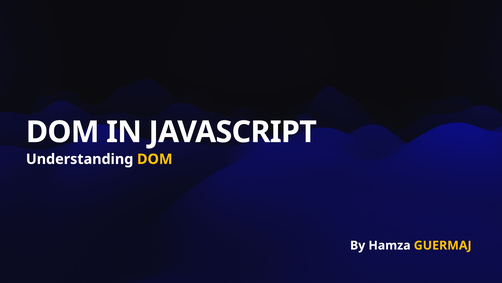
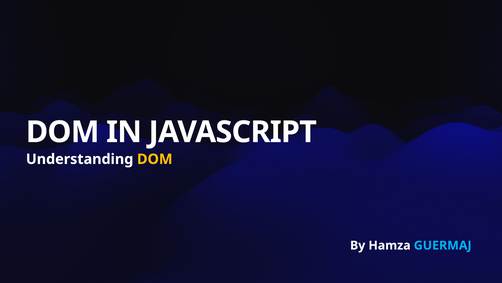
GUERMAJ colour: yellow -> light blue
